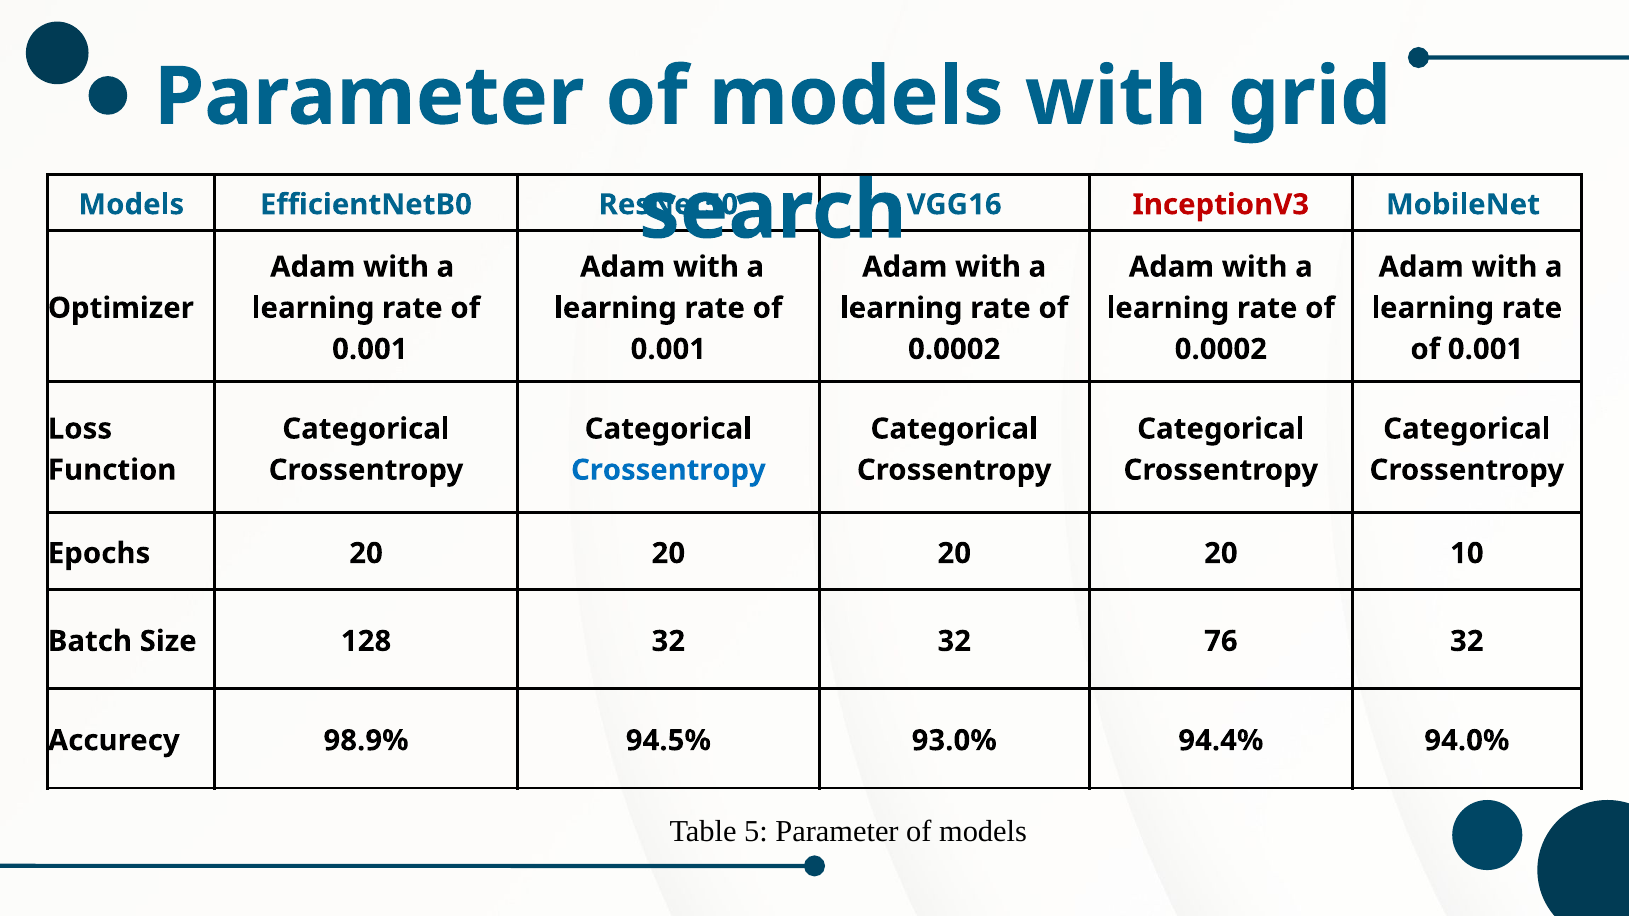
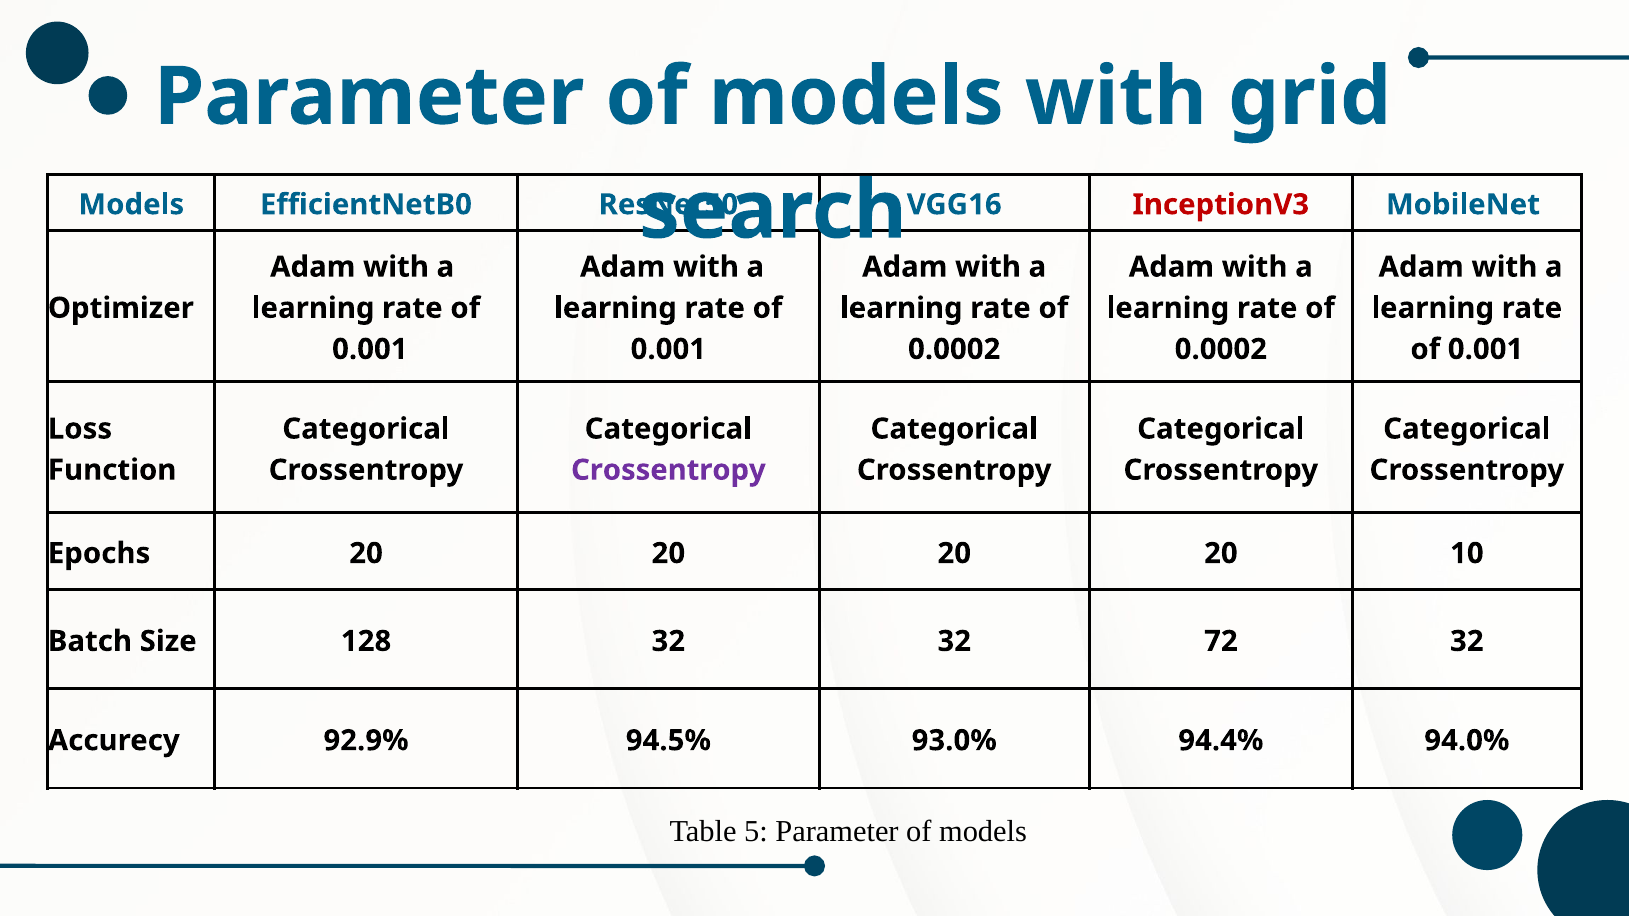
Crossentropy at (668, 470) colour: blue -> purple
76: 76 -> 72
98.9%: 98.9% -> 92.9%
